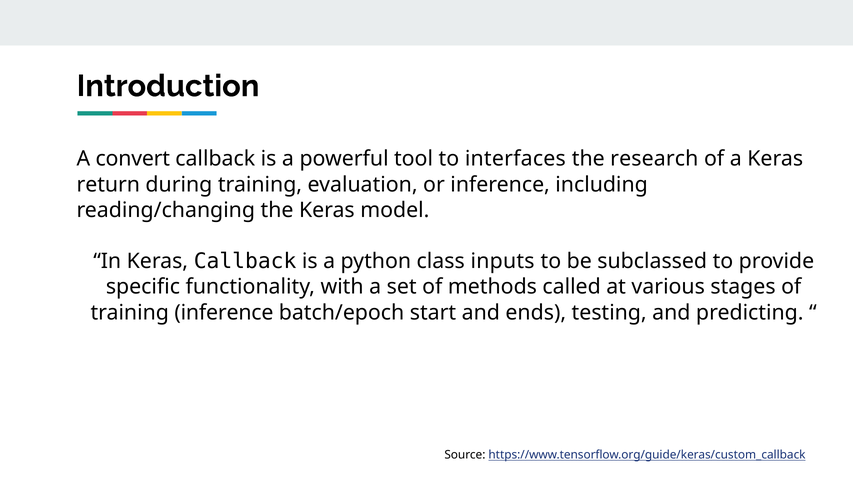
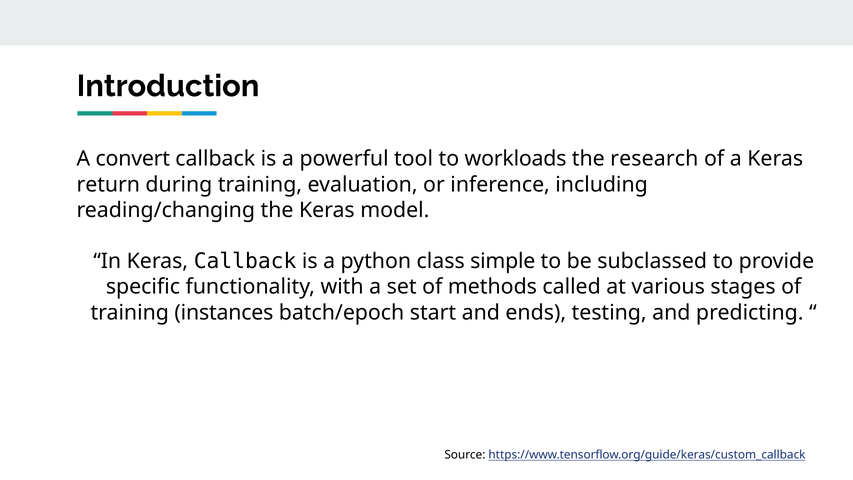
interfaces: interfaces -> workloads
inputs: inputs -> simple
training inference: inference -> instances
